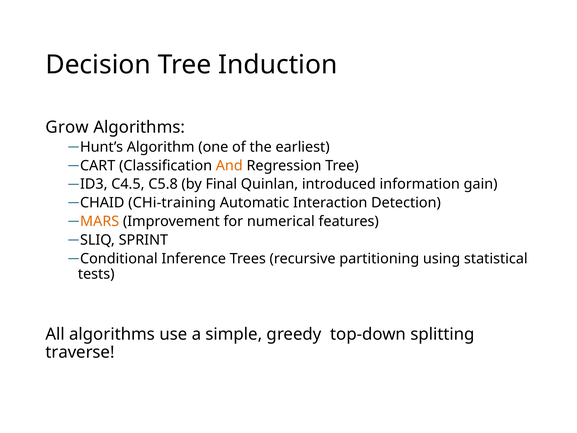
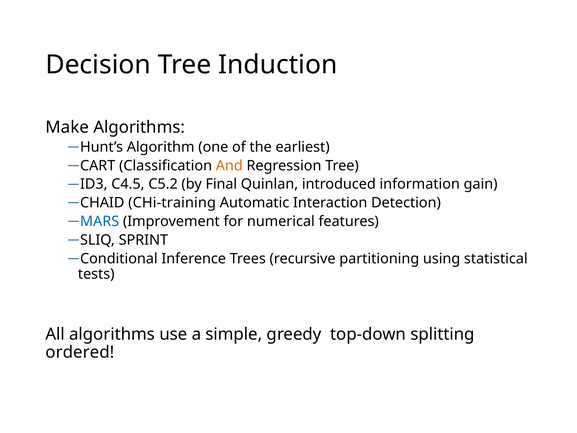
Grow: Grow -> Make
C5.8: C5.8 -> C5.2
MARS colour: orange -> blue
traverse: traverse -> ordered
